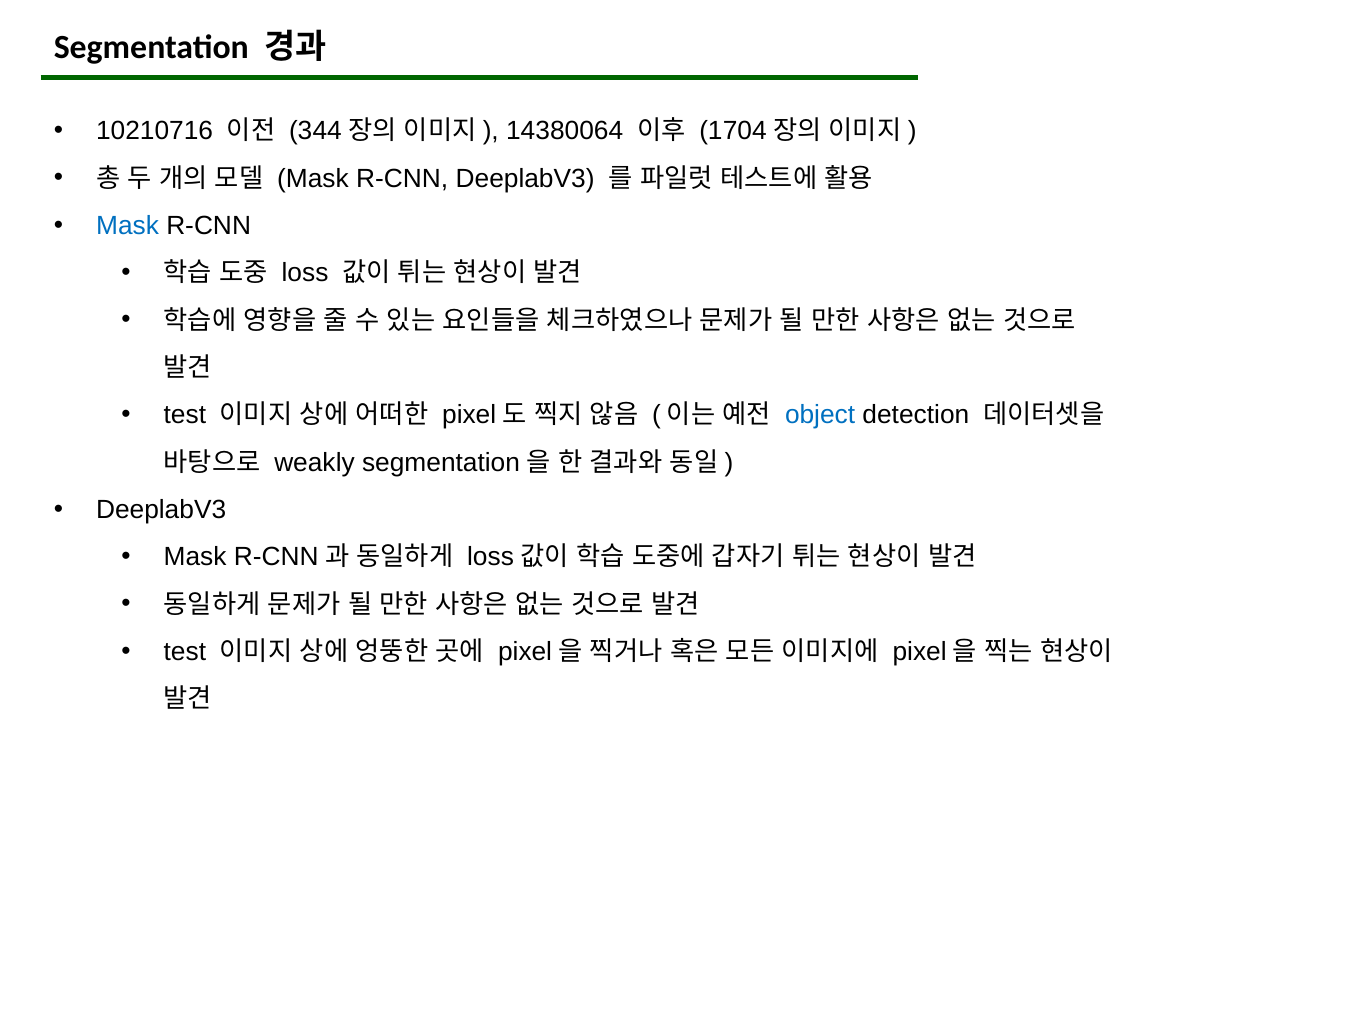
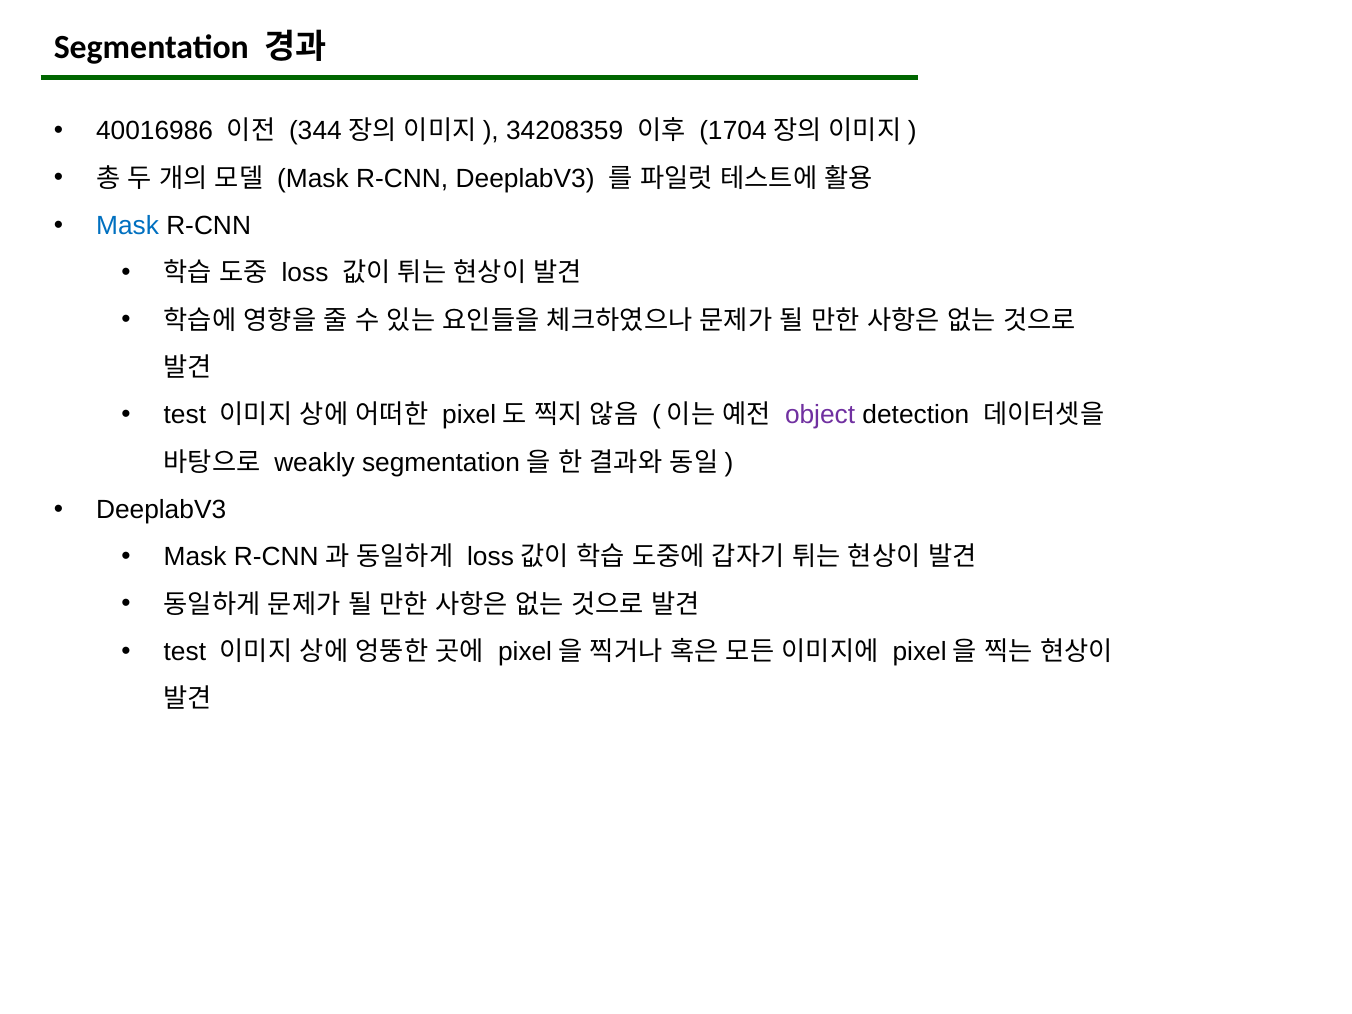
10210716: 10210716 -> 40016986
14380064: 14380064 -> 34208359
object colour: blue -> purple
